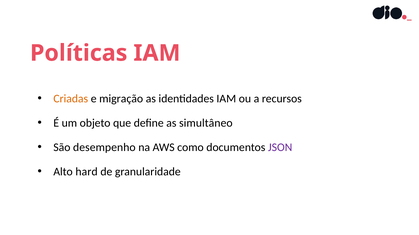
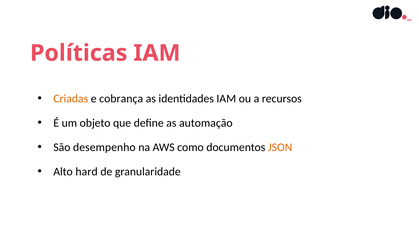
migração: migração -> cobrança
simultâneo: simultâneo -> automação
JSON colour: purple -> orange
